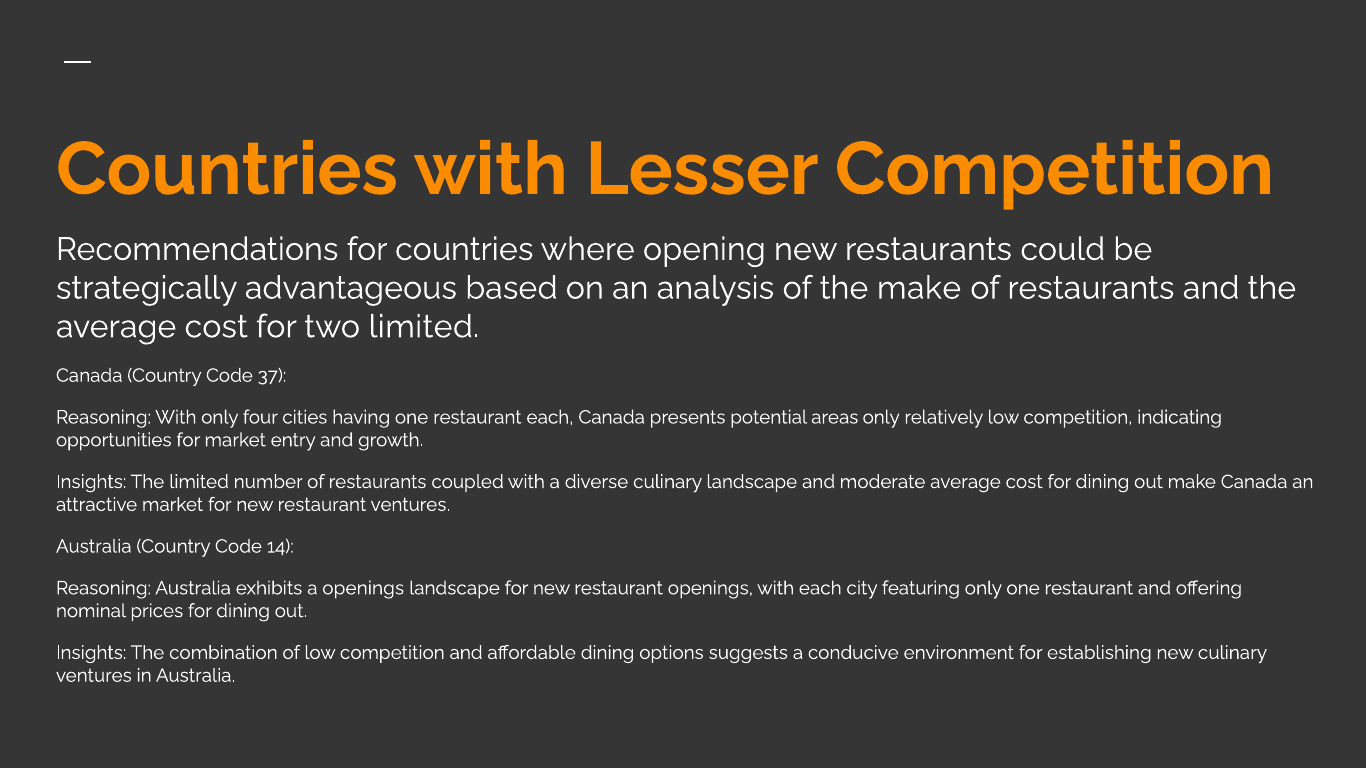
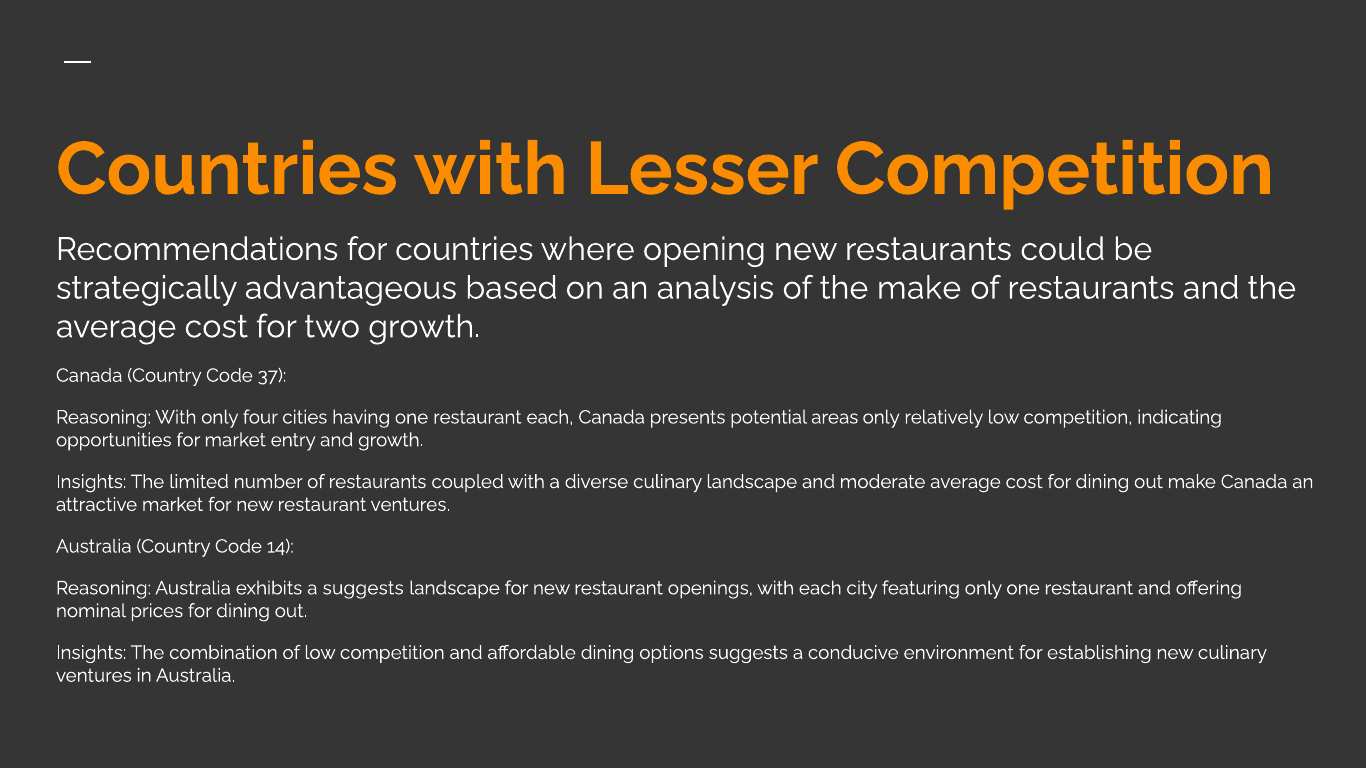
two limited: limited -> growth
a openings: openings -> suggests
